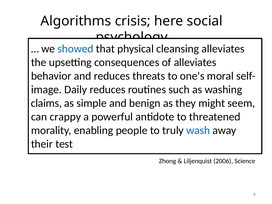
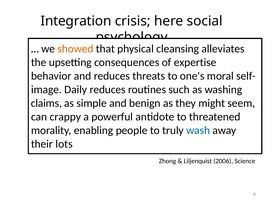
Algorithms: Algorithms -> Integration
showed colour: blue -> orange
of alleviates: alleviates -> expertise
test: test -> lots
